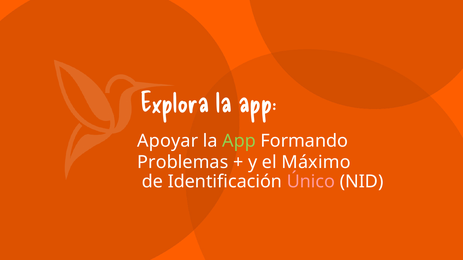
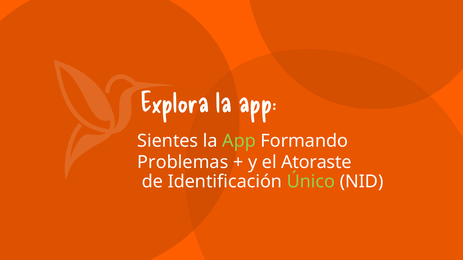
Apoyar: Apoyar -> Sientes
Máximo: Máximo -> Atoraste
Único colour: pink -> light green
